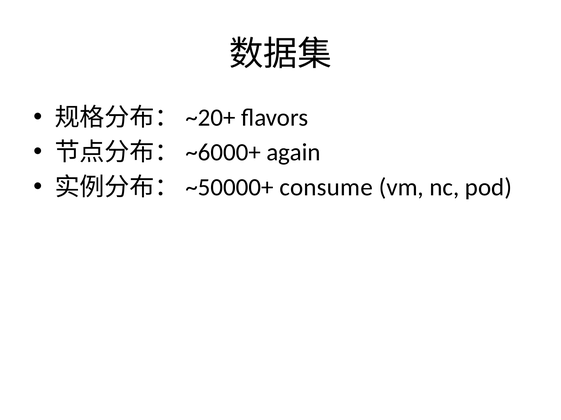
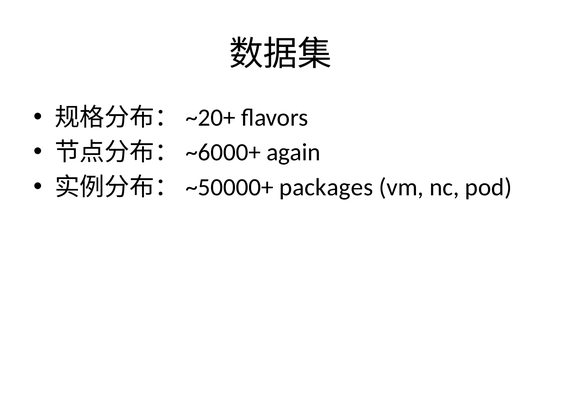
consume: consume -> packages
